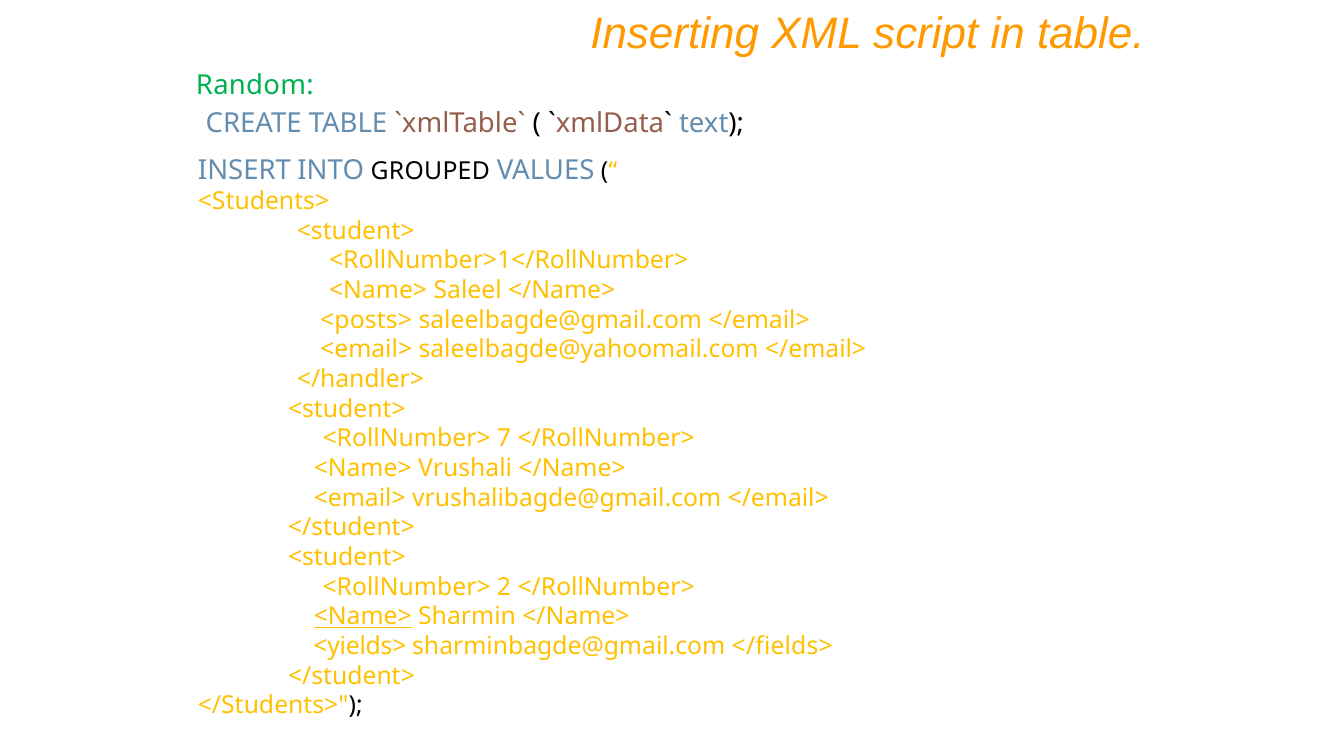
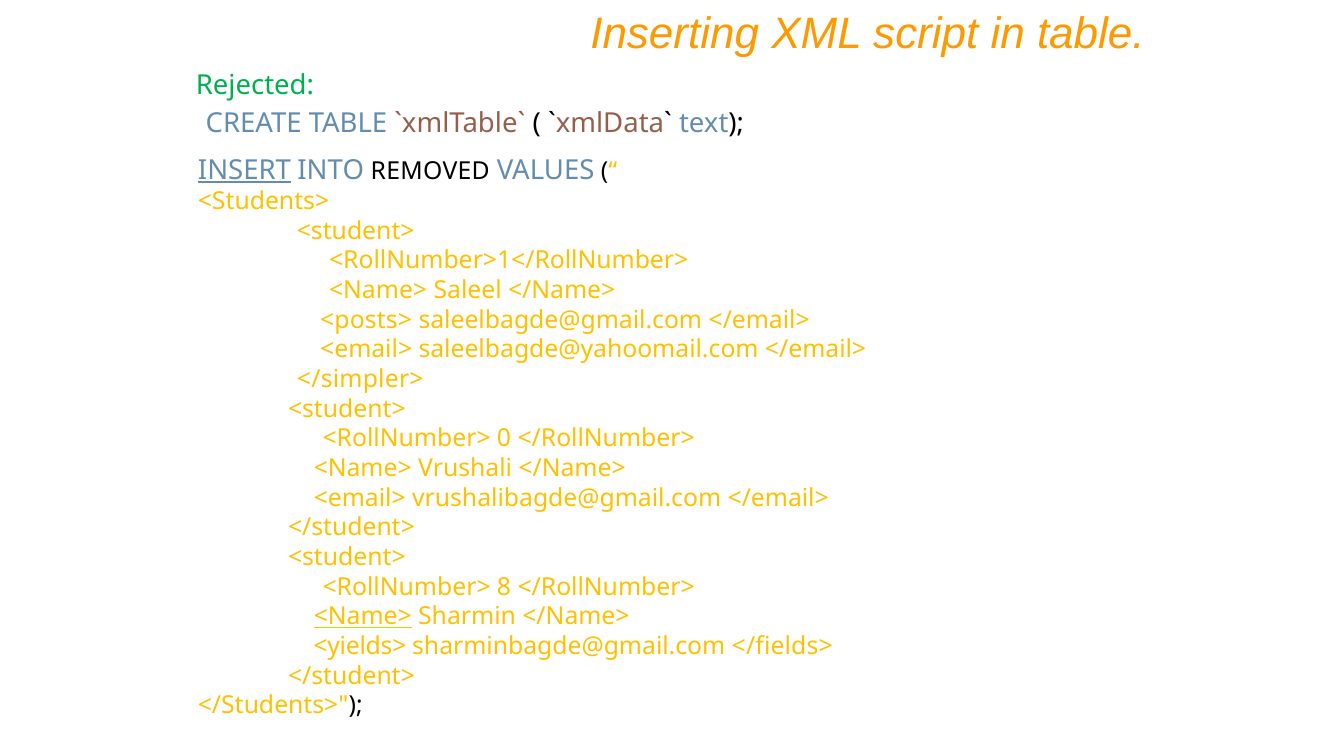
Random: Random -> Rejected
INSERT underline: none -> present
GROUPED: GROUPED -> REMOVED
</handler>: </handler> -> </simpler>
7: 7 -> 0
2: 2 -> 8
